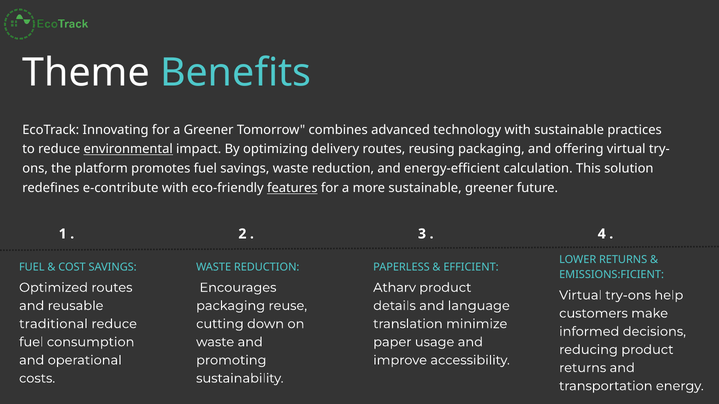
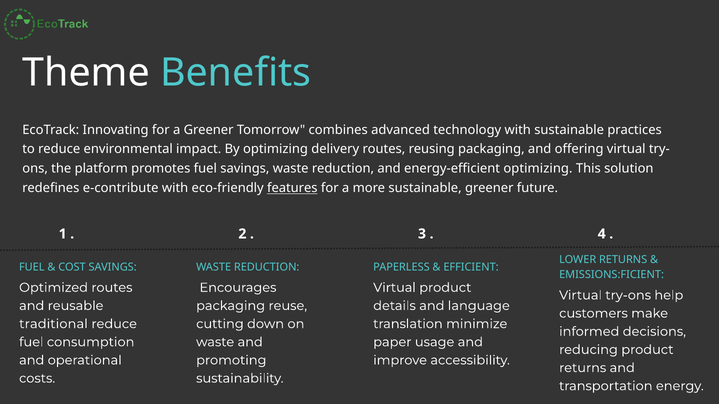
environmental underline: present -> none
energy-efficient calculation: calculation -> optimizing
Atharv at (395, 288): Atharv -> Virtual
